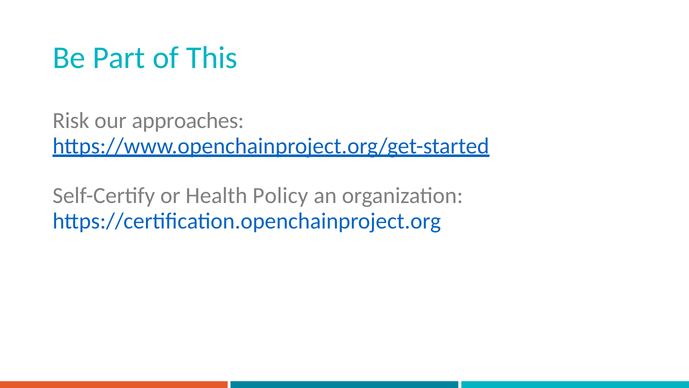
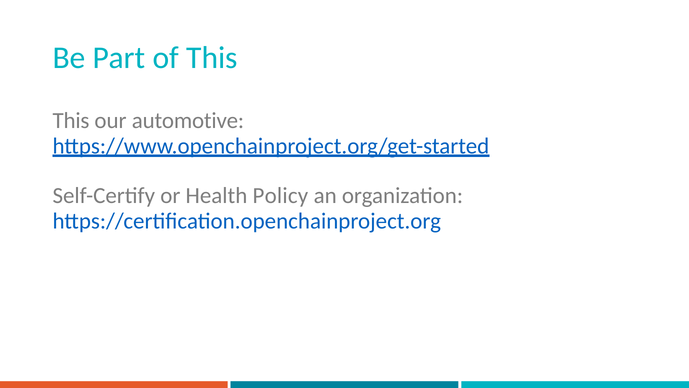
Risk at (71, 121): Risk -> This
approaches: approaches -> automotive
